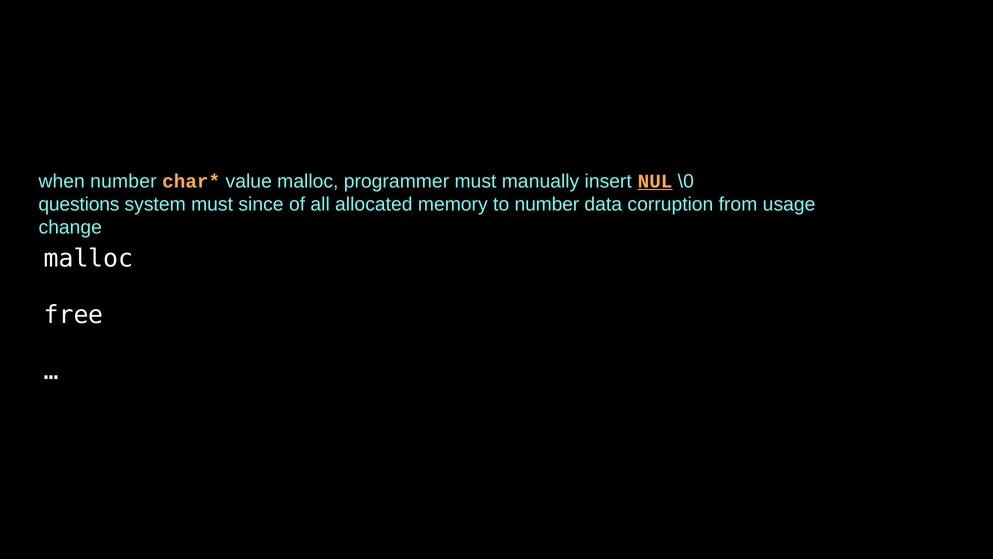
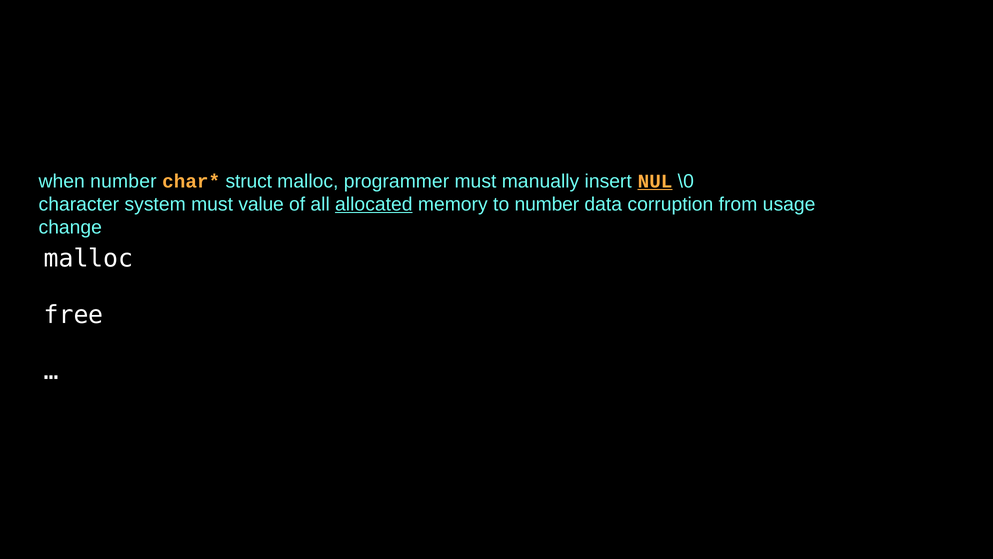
value: value -> struct
questions: questions -> character
since: since -> value
allocated underline: none -> present
